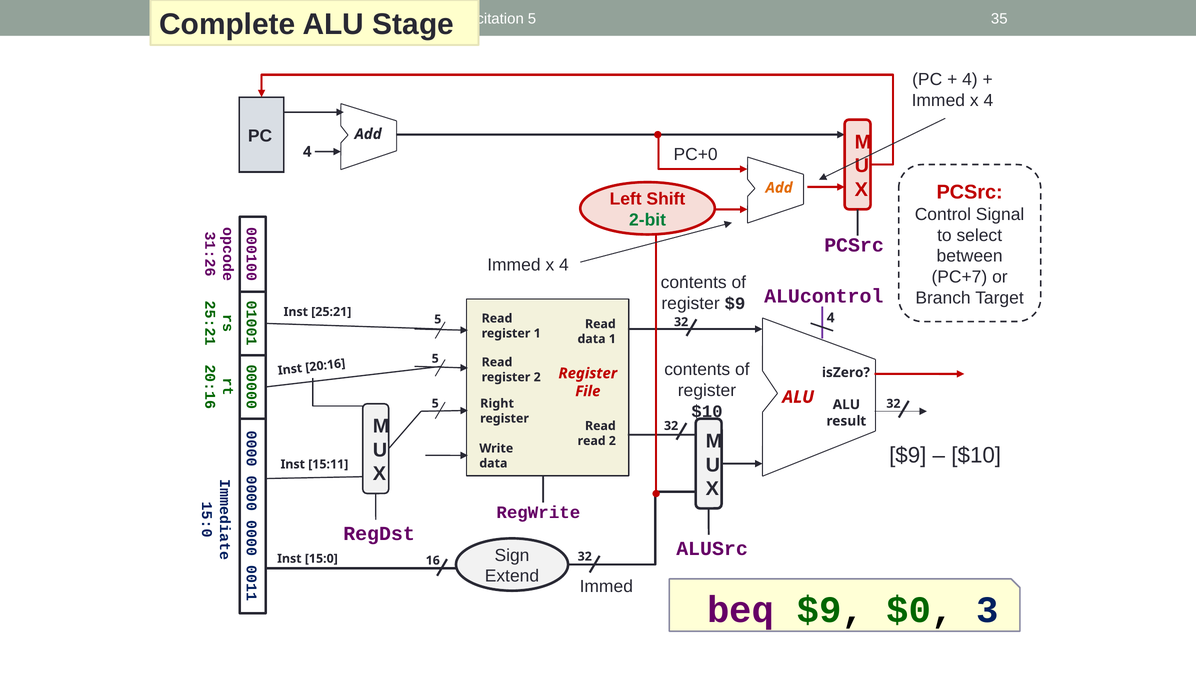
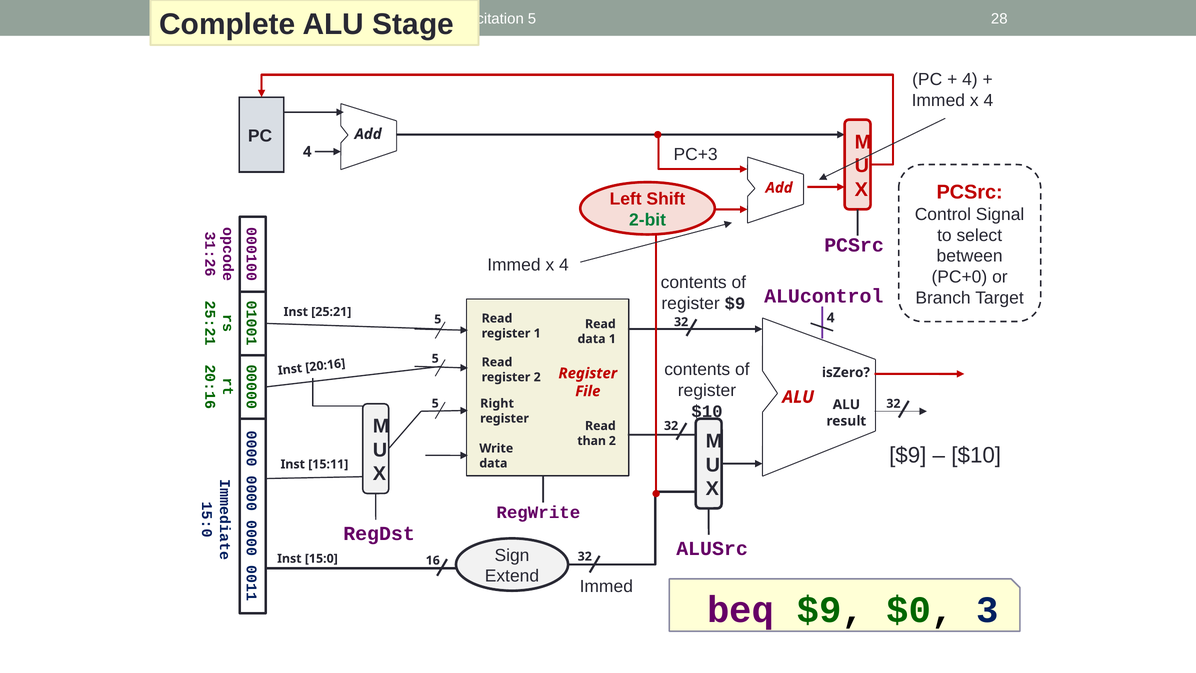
35: 35 -> 28
PC+0: PC+0 -> PC+3
Add at (779, 188) colour: orange -> red
PC+7: PC+7 -> PC+0
read at (592, 441): read -> than
